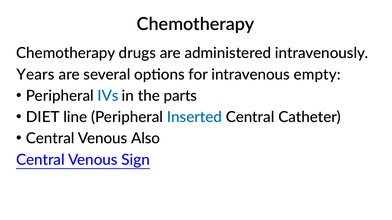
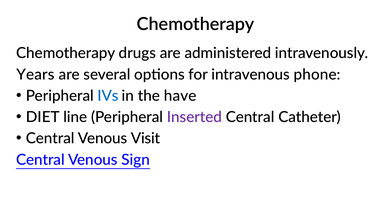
empty: empty -> phone
parts: parts -> have
Inserted colour: blue -> purple
Also: Also -> Visit
